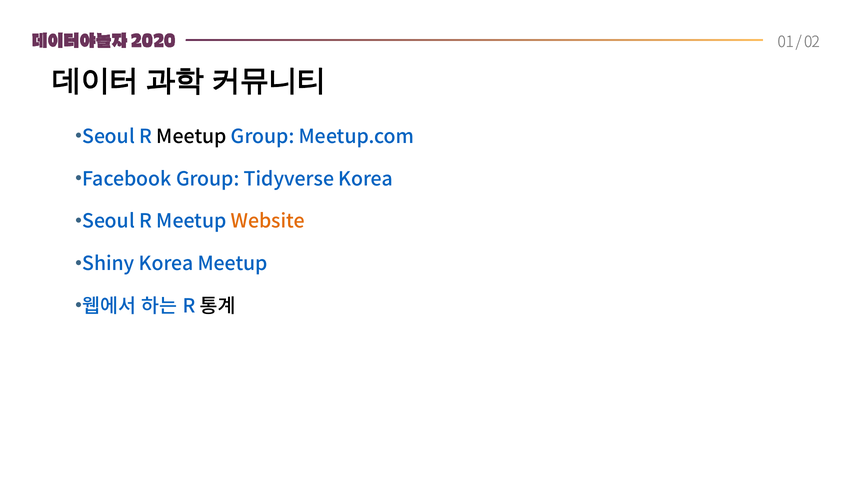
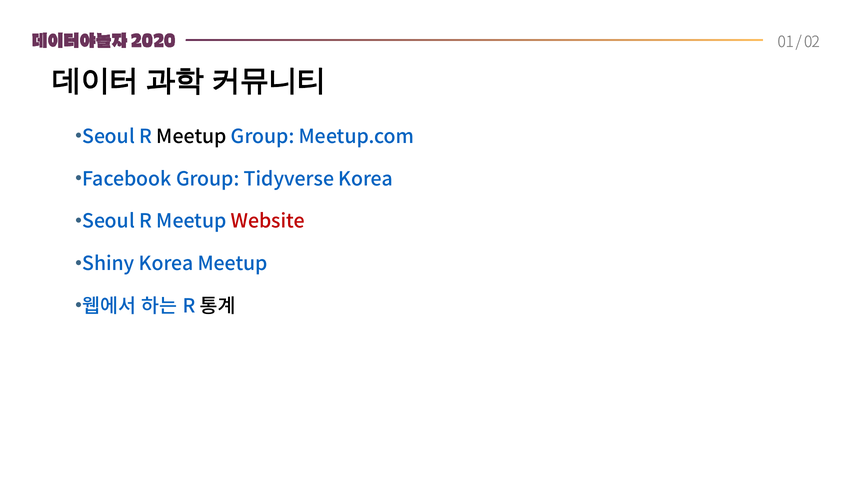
Website colour: orange -> red
